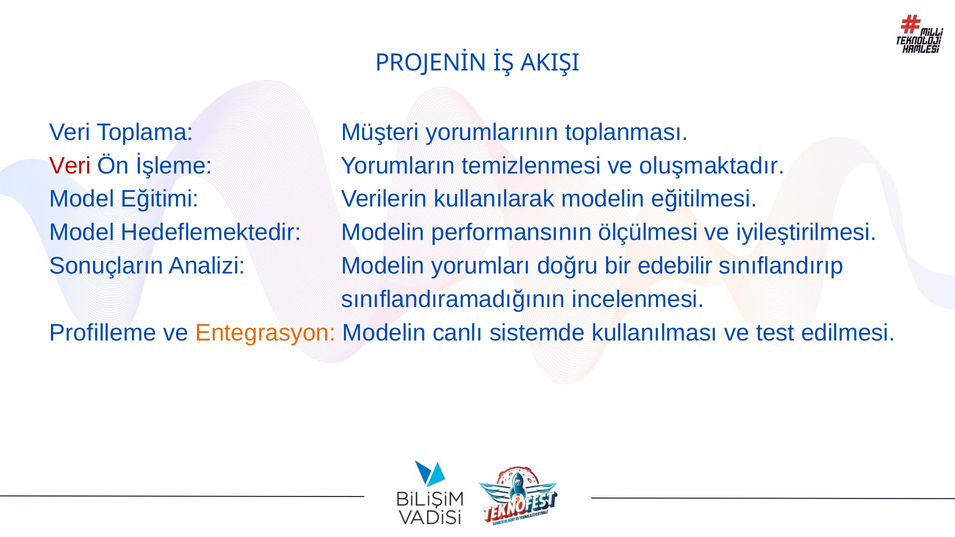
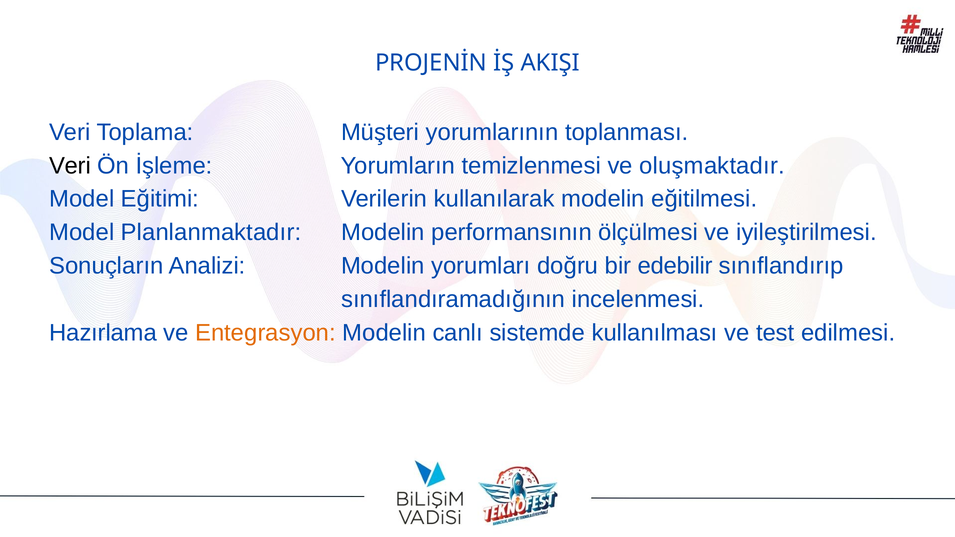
Veri at (70, 166) colour: red -> black
Hedeflemektedir: Hedeflemektedir -> Planlanmaktadır
Profilleme: Profilleme -> Hazırlama
